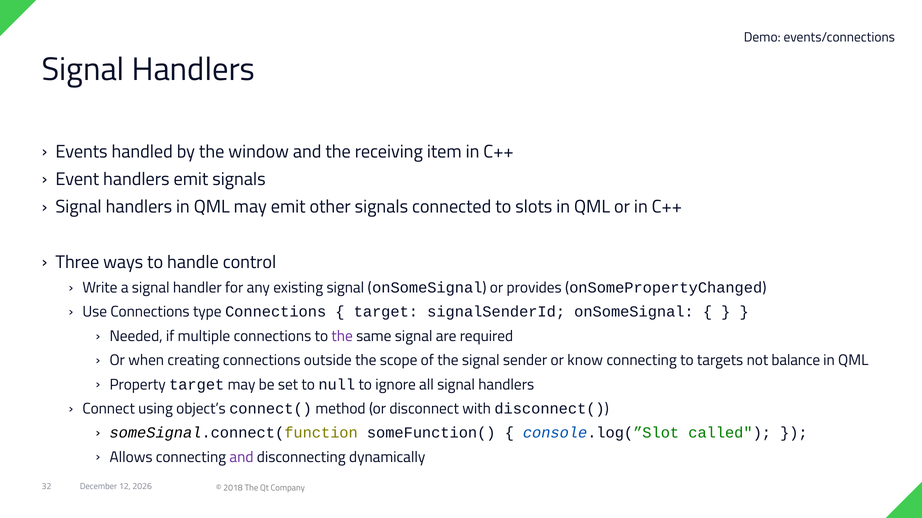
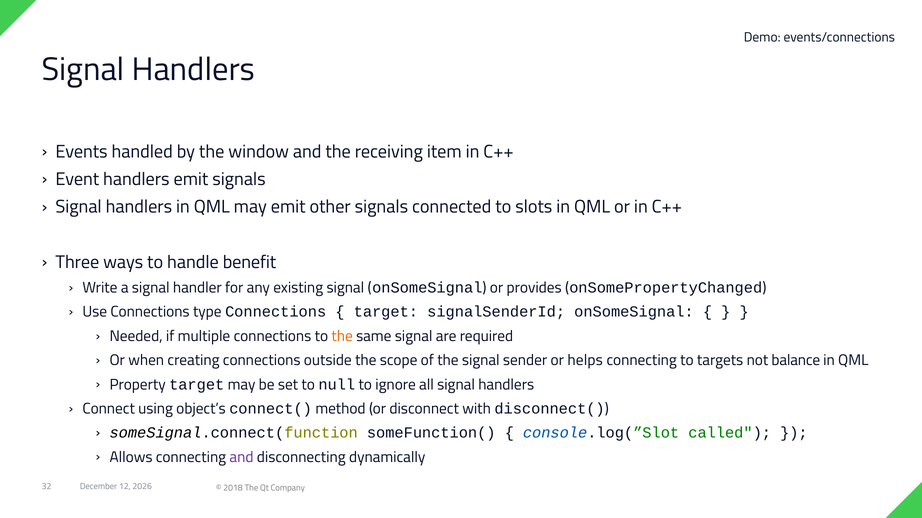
control: control -> benefit
the at (342, 337) colour: purple -> orange
know: know -> helps
